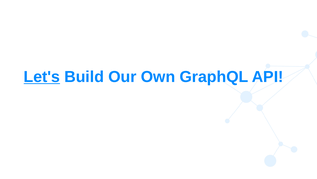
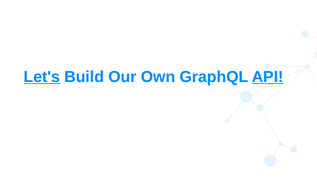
API underline: none -> present
